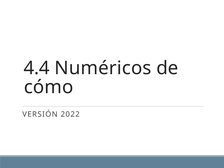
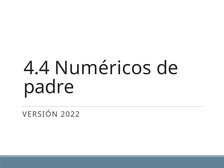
cómo: cómo -> padre
